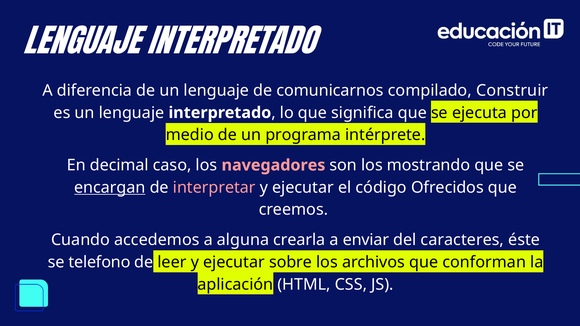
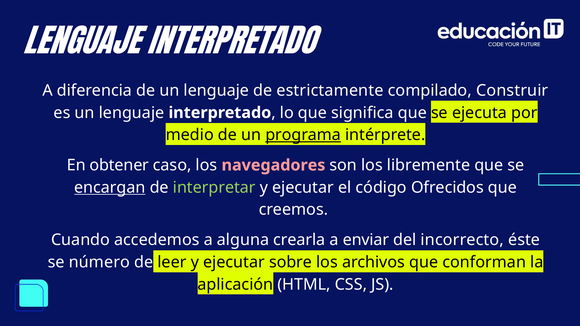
comunicarnos: comunicarnos -> estrictamente
programa underline: none -> present
decimal: decimal -> obtener
mostrando: mostrando -> libremente
interpretar colour: pink -> light green
caracteres: caracteres -> incorrecto
telefono: telefono -> número
